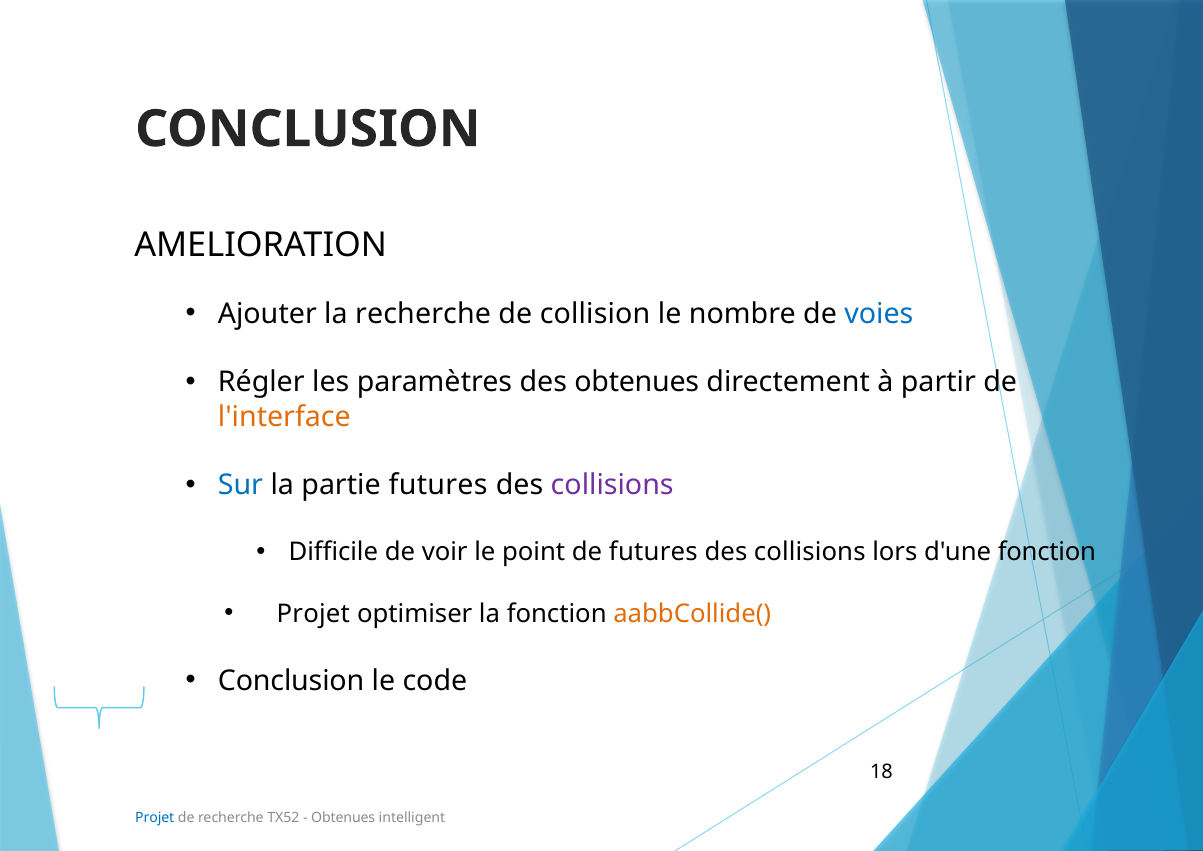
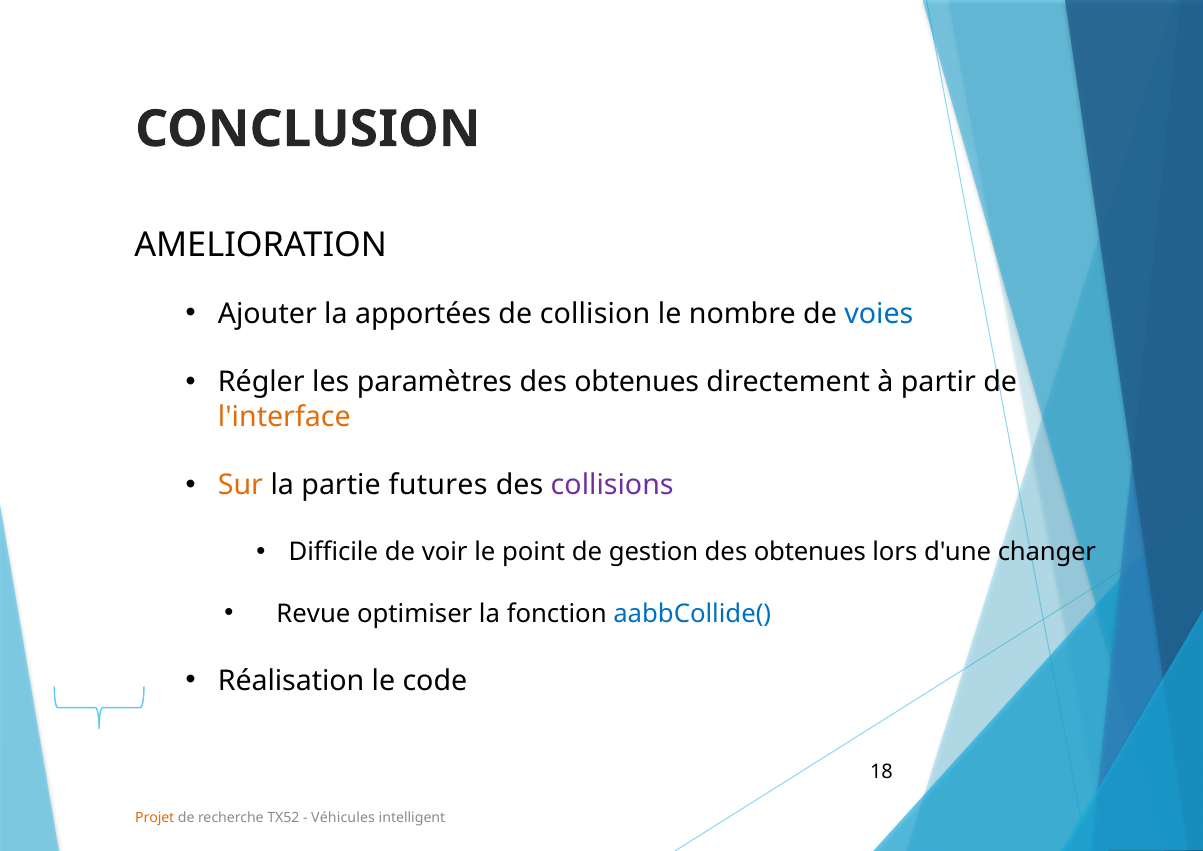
la recherche: recherche -> apportées
Sur colour: blue -> orange
de futures: futures -> gestion
collisions at (810, 552): collisions -> obtenues
d'une fonction: fonction -> changer
Projet at (313, 614): Projet -> Revue
aabbCollide( colour: orange -> blue
Conclusion at (291, 681): Conclusion -> Réalisation
Projet at (155, 818) colour: blue -> orange
Obtenues at (343, 818): Obtenues -> Véhicules
